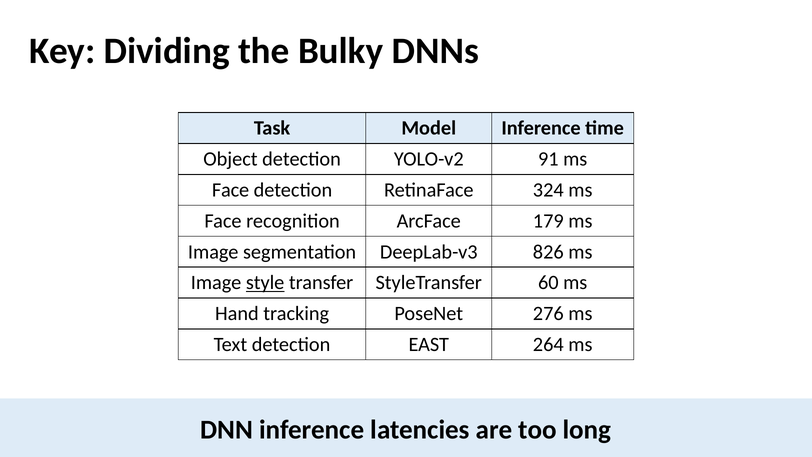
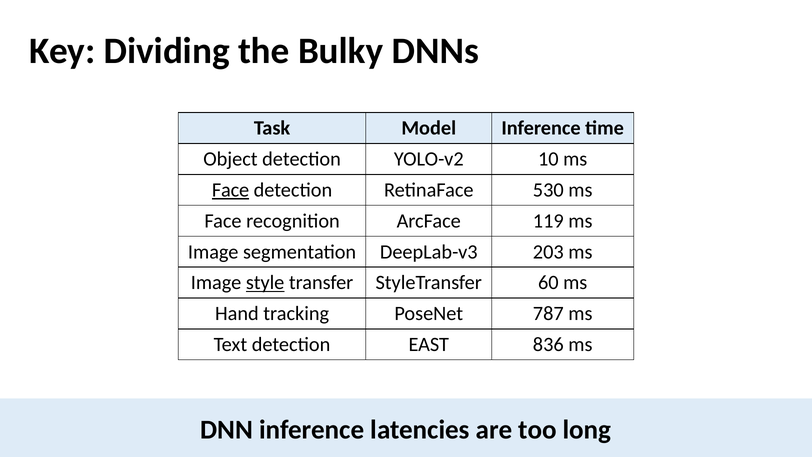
91: 91 -> 10
Face at (231, 190) underline: none -> present
324: 324 -> 530
179: 179 -> 119
826: 826 -> 203
276: 276 -> 787
264: 264 -> 836
